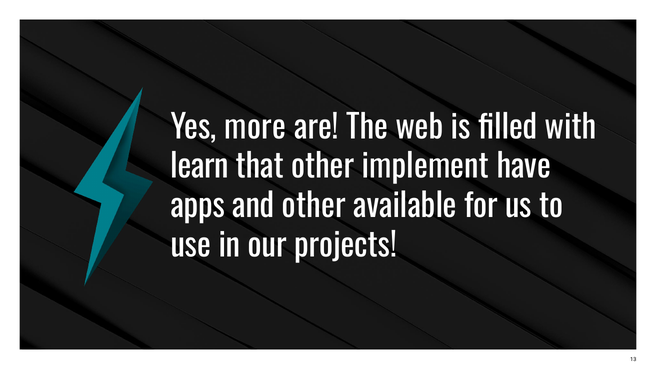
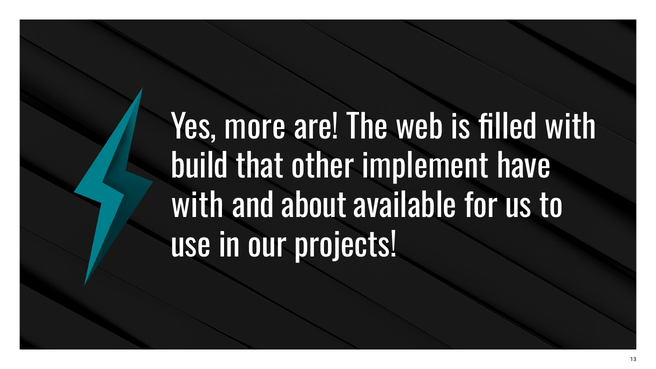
learn: learn -> build
apps at (198, 206): apps -> with
and other: other -> about
